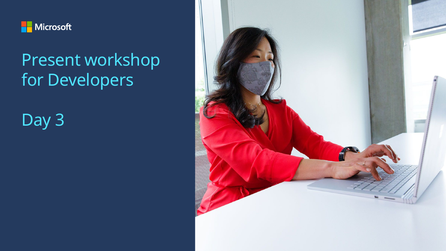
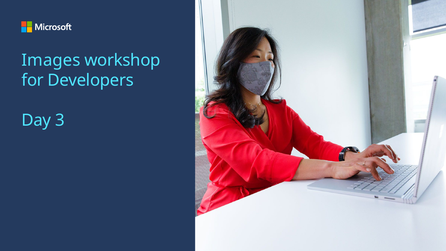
Present: Present -> Images
